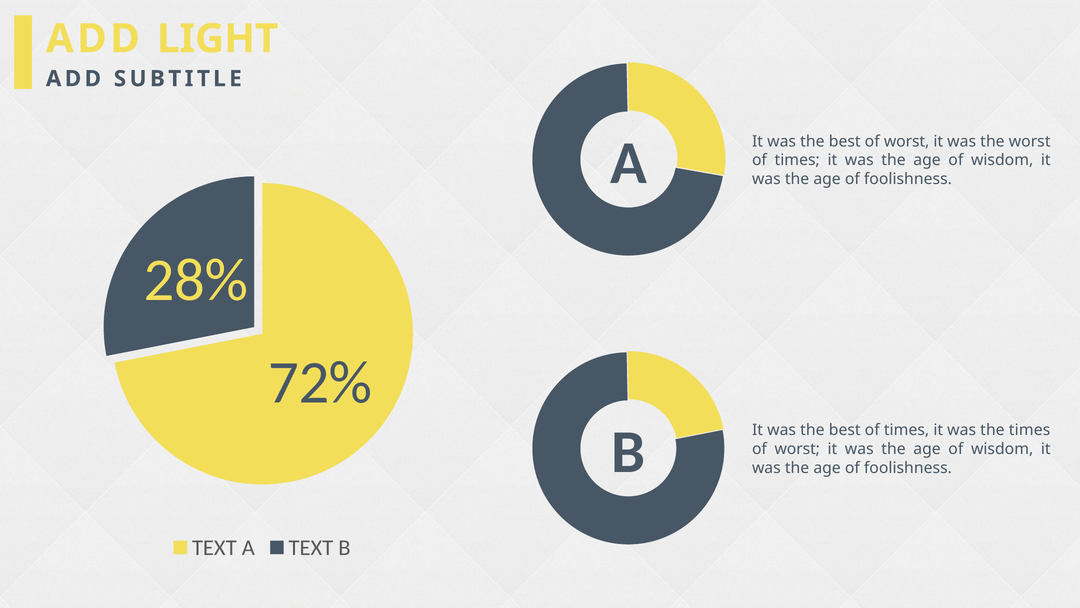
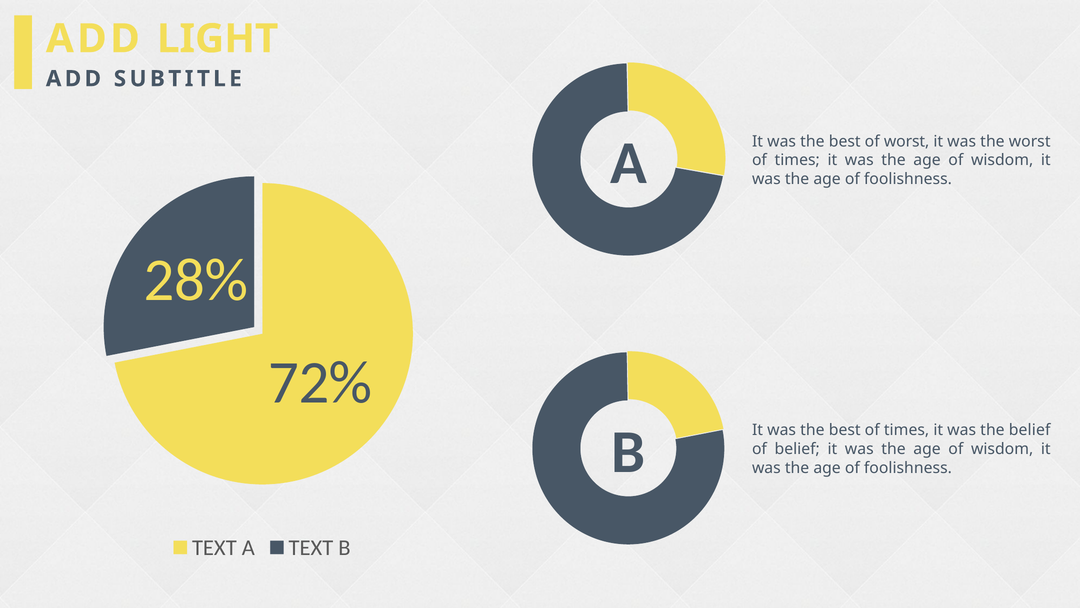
the times: times -> belief
worst at (797, 449): worst -> belief
